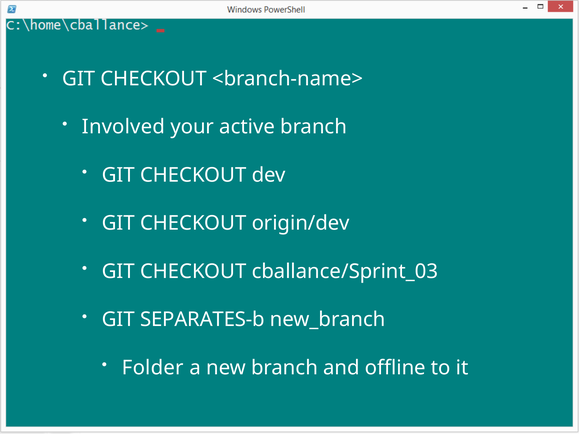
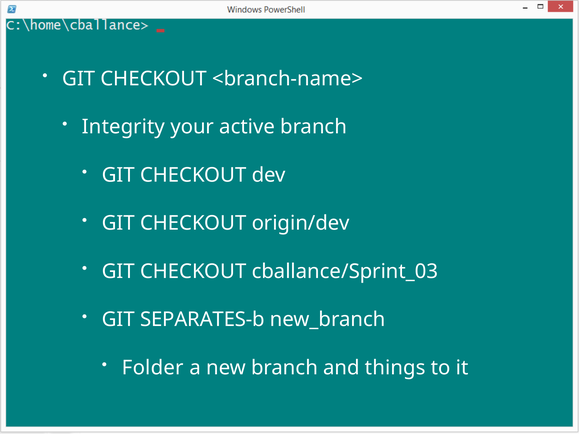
Involved: Involved -> Integrity
offline: offline -> things
